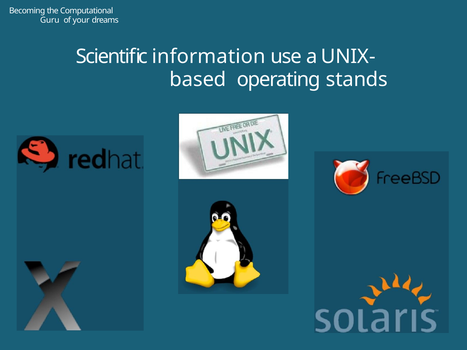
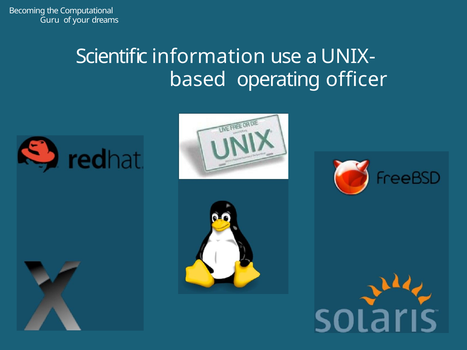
stands: stands -> officer
